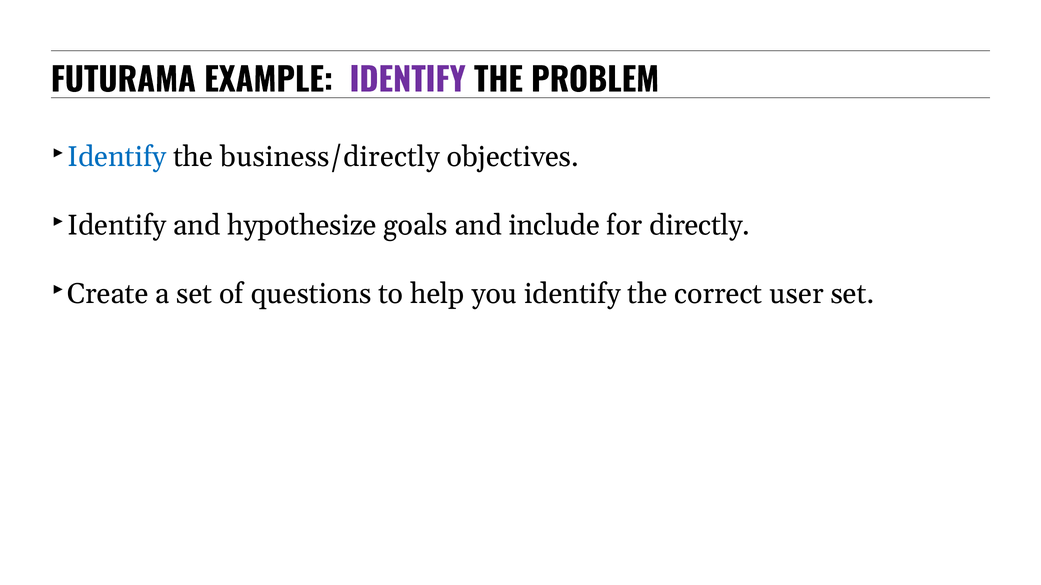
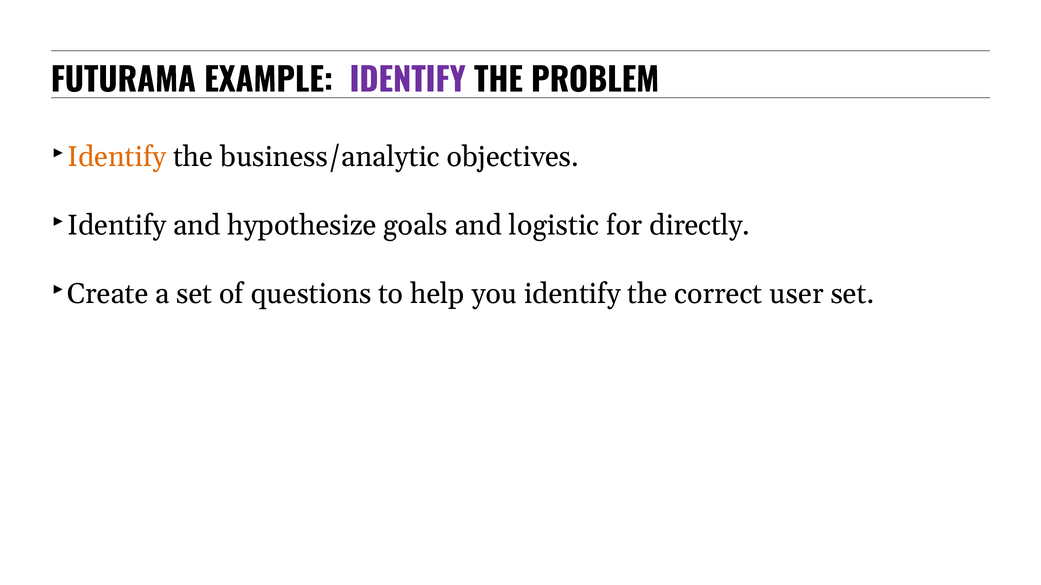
Identify at (117, 157) colour: blue -> orange
business/directly: business/directly -> business/analytic
include: include -> logistic
